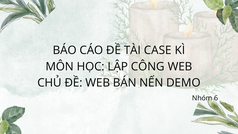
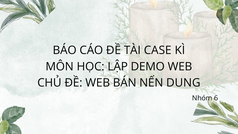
CÔNG: CÔNG -> DEMO
DEMO: DEMO -> DUNG
